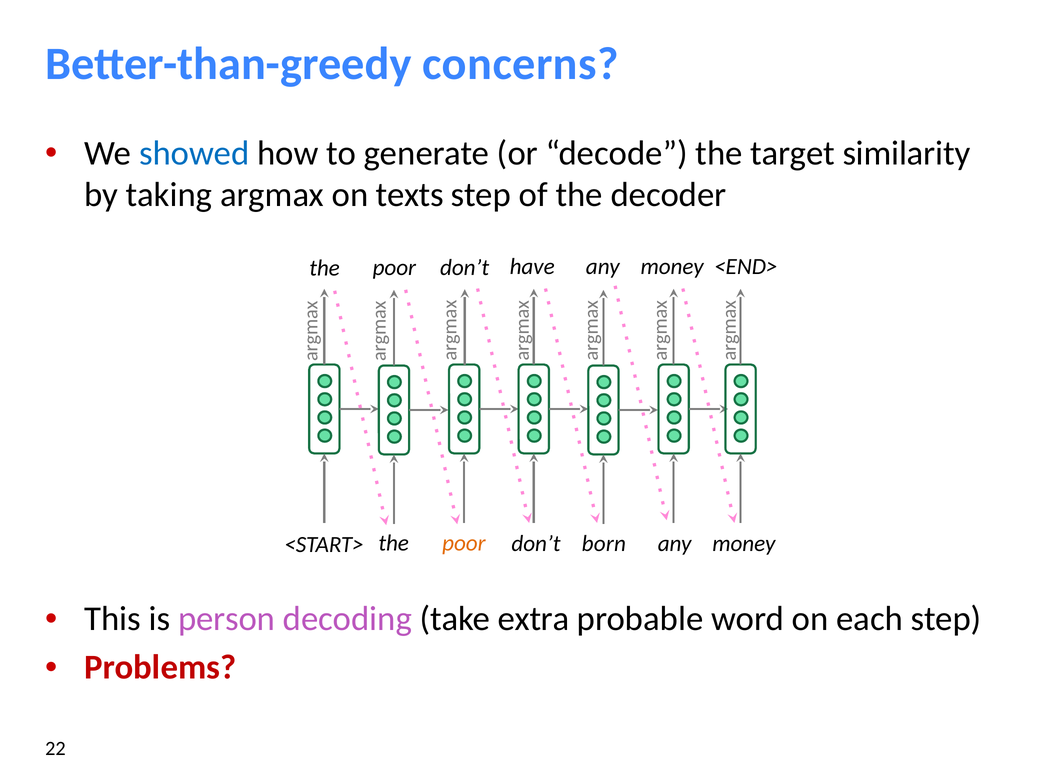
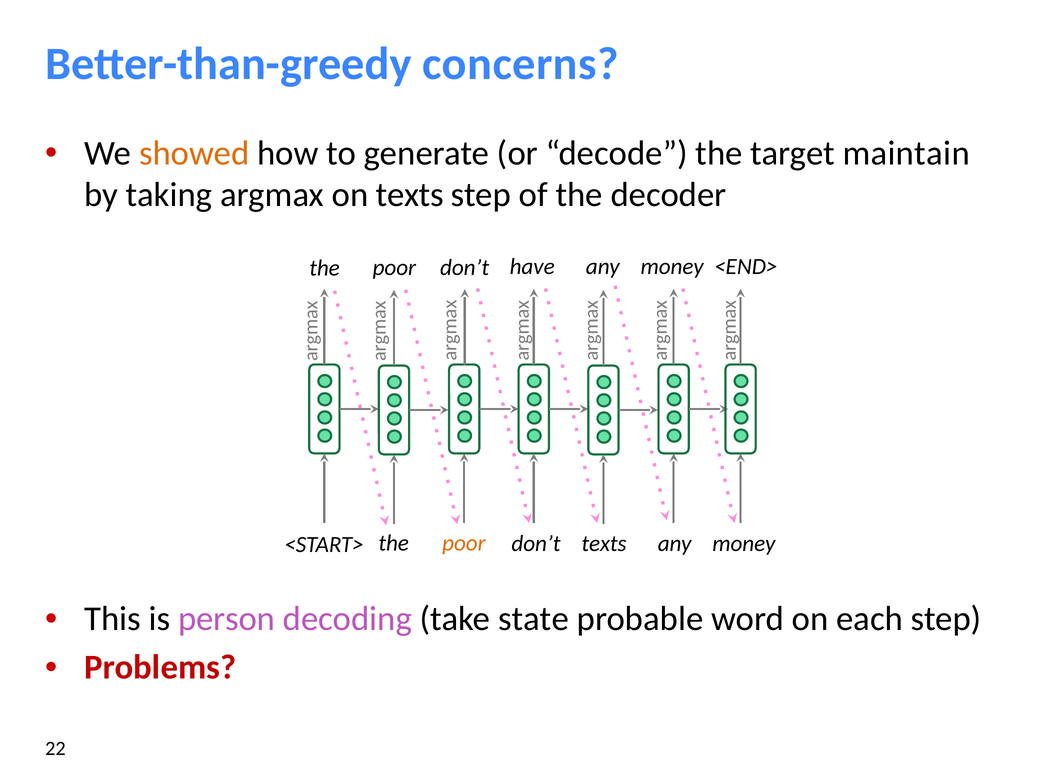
showed colour: blue -> orange
similarity: similarity -> maintain
don’t born: born -> texts
extra: extra -> state
